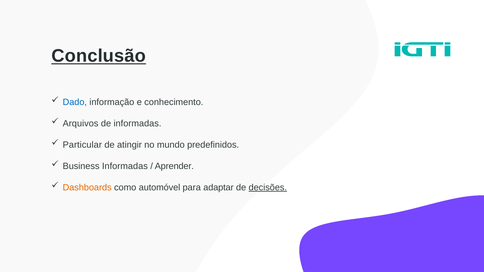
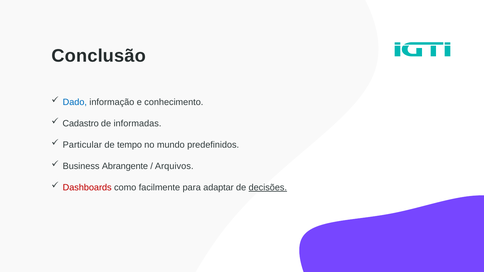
Conclusão underline: present -> none
Arquivos: Arquivos -> Cadastro
atingir: atingir -> tempo
Business Informadas: Informadas -> Abrangente
Aprender: Aprender -> Arquivos
Dashboards colour: orange -> red
automóvel: automóvel -> facilmente
